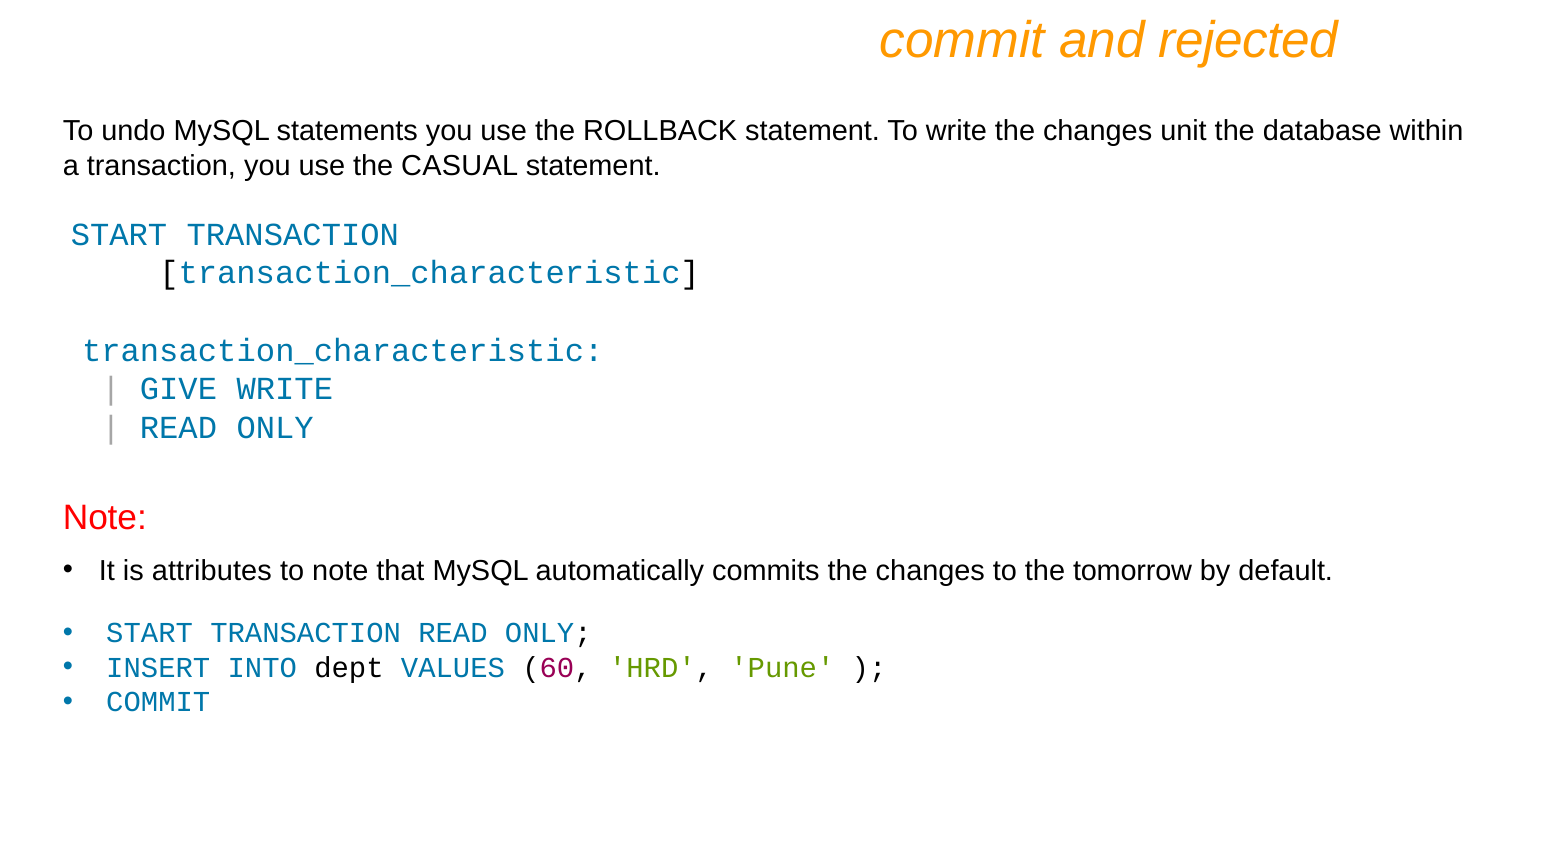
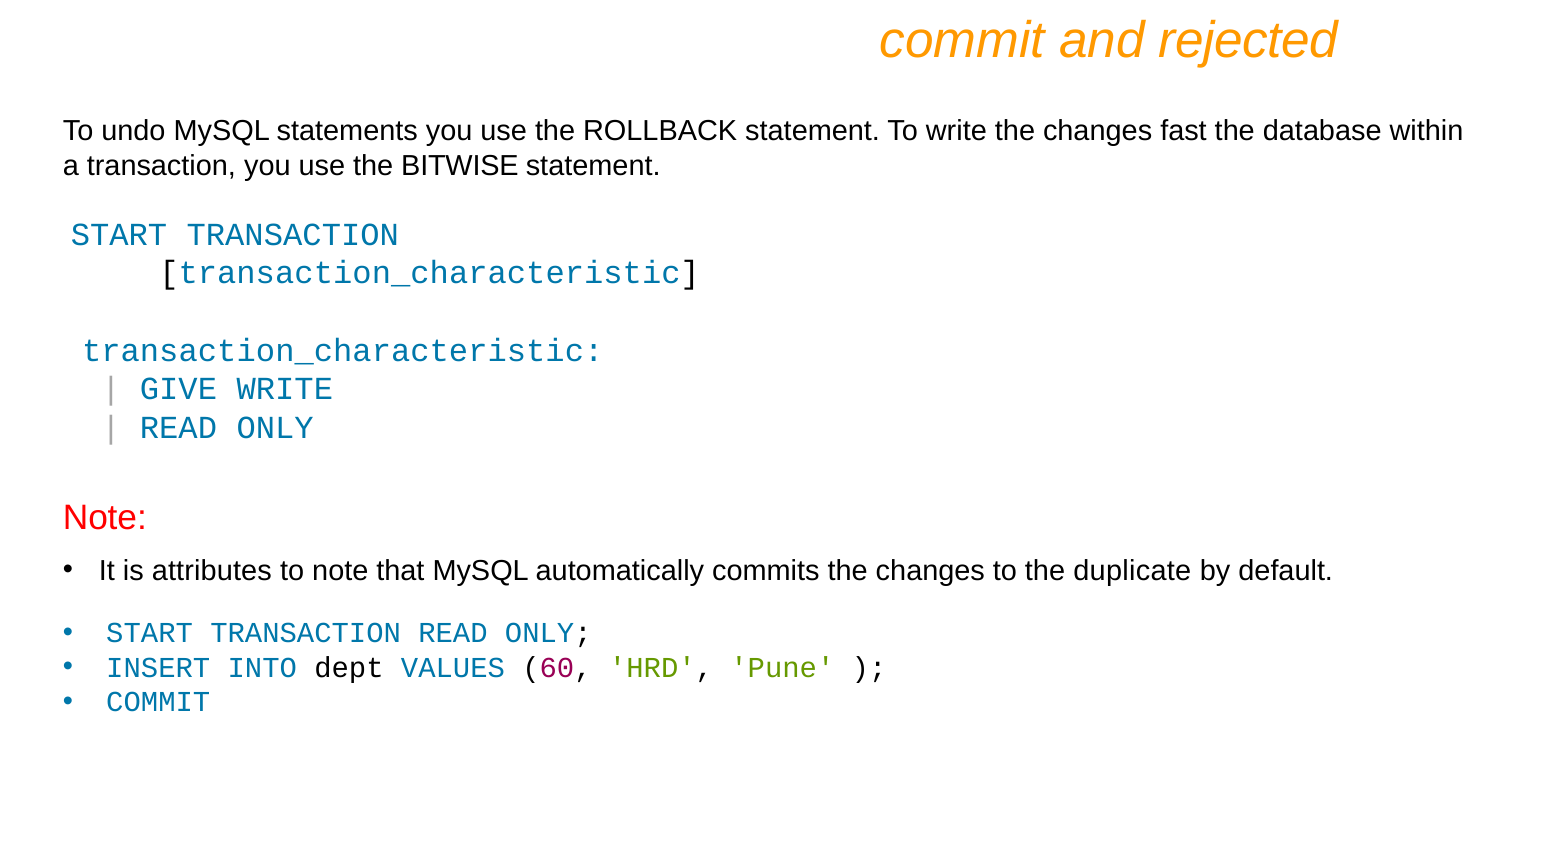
unit: unit -> fast
CASUAL: CASUAL -> BITWISE
tomorrow: tomorrow -> duplicate
